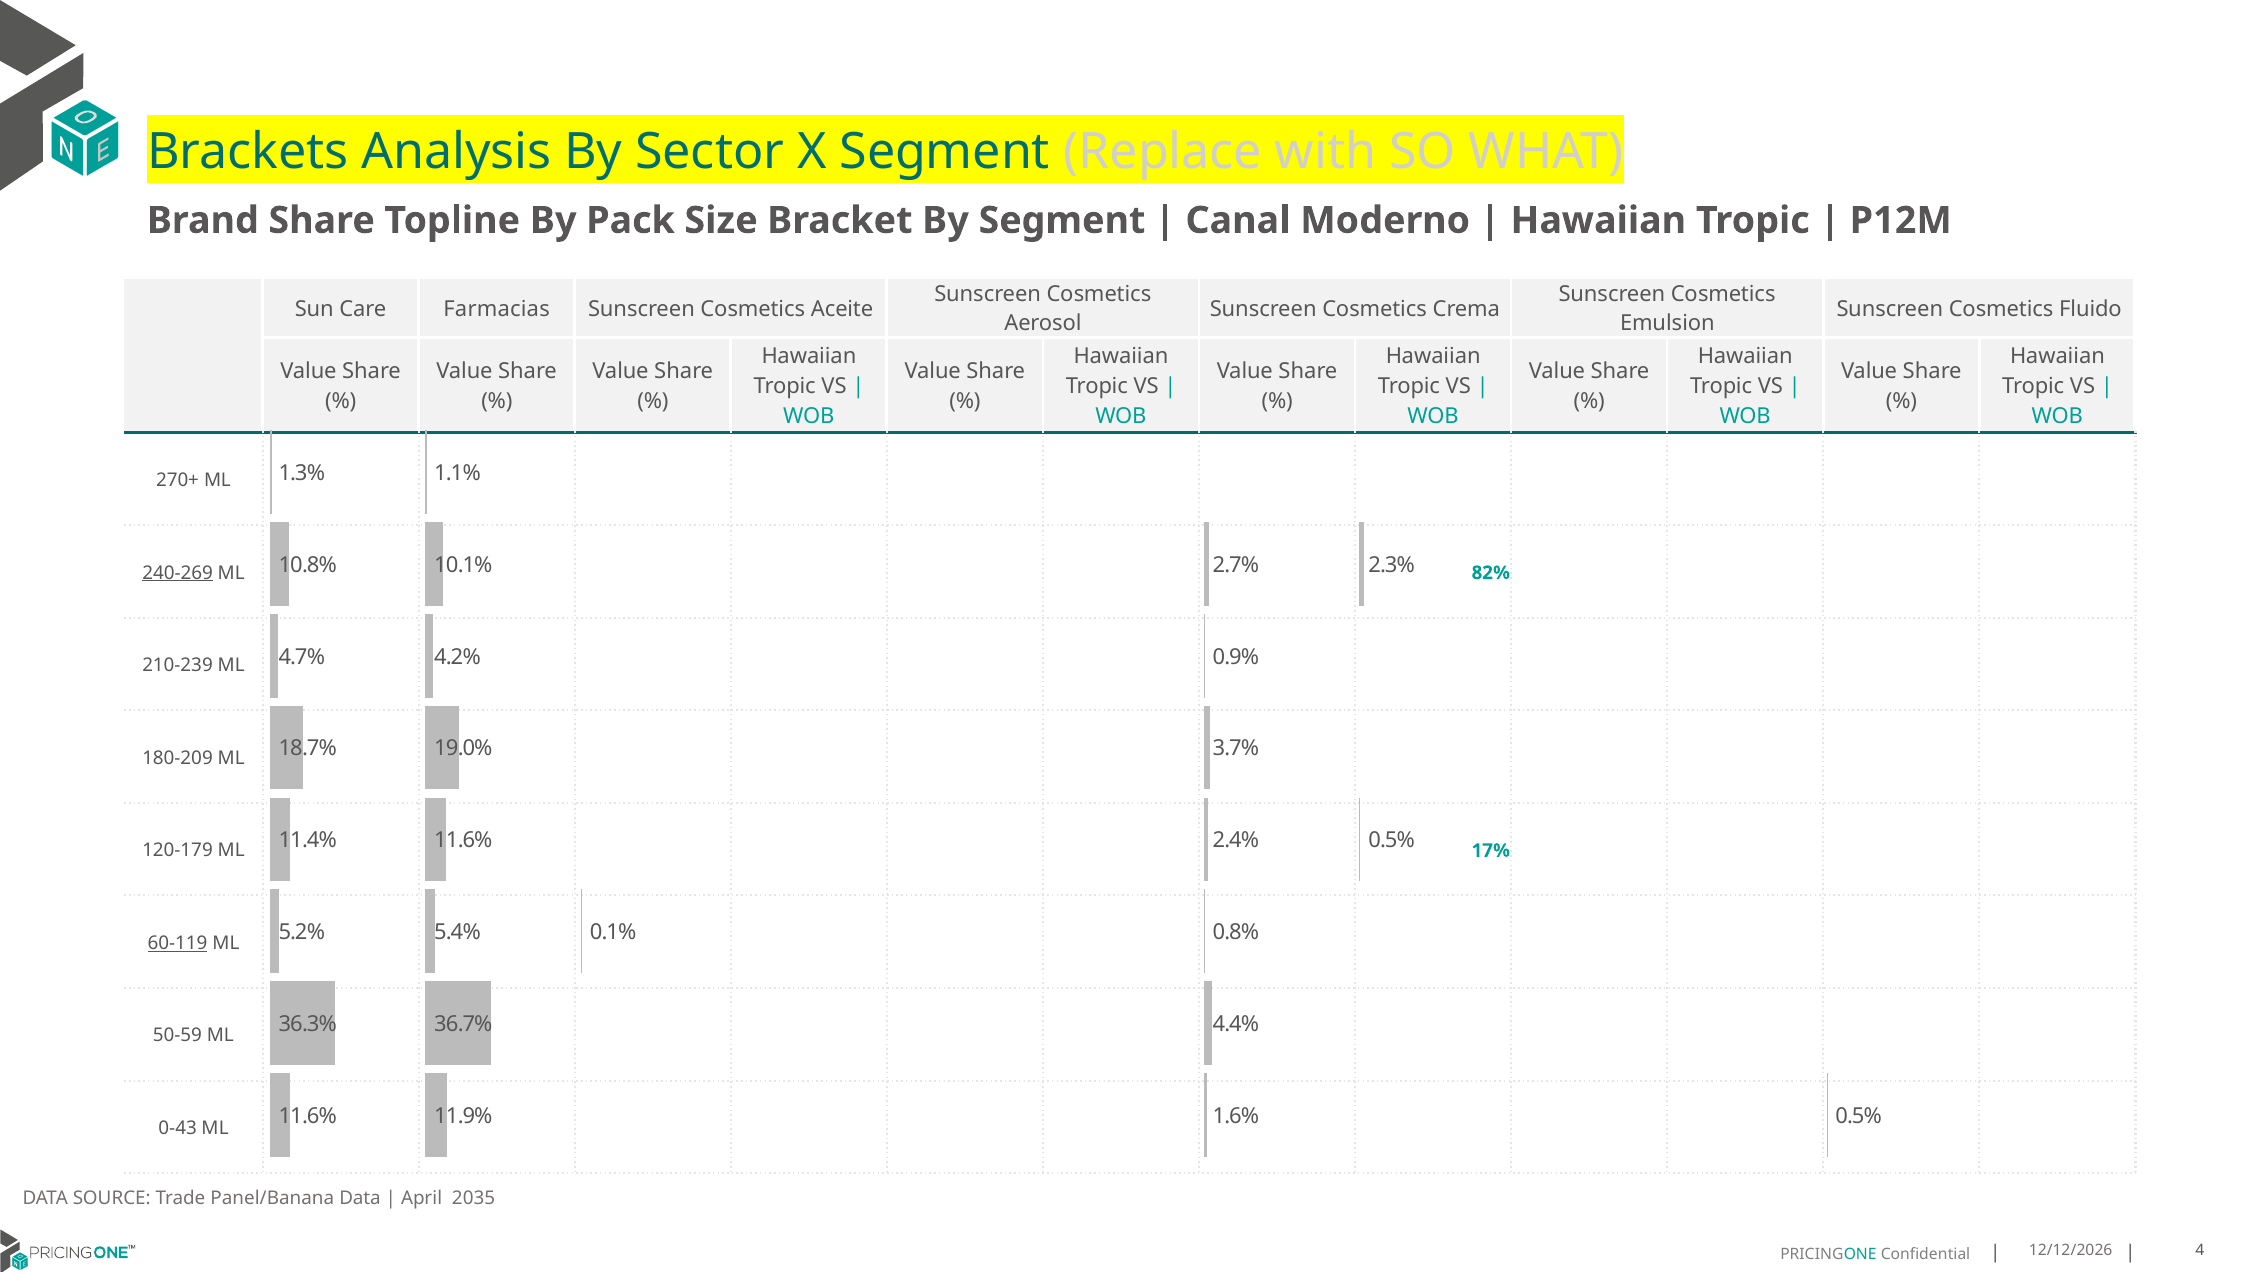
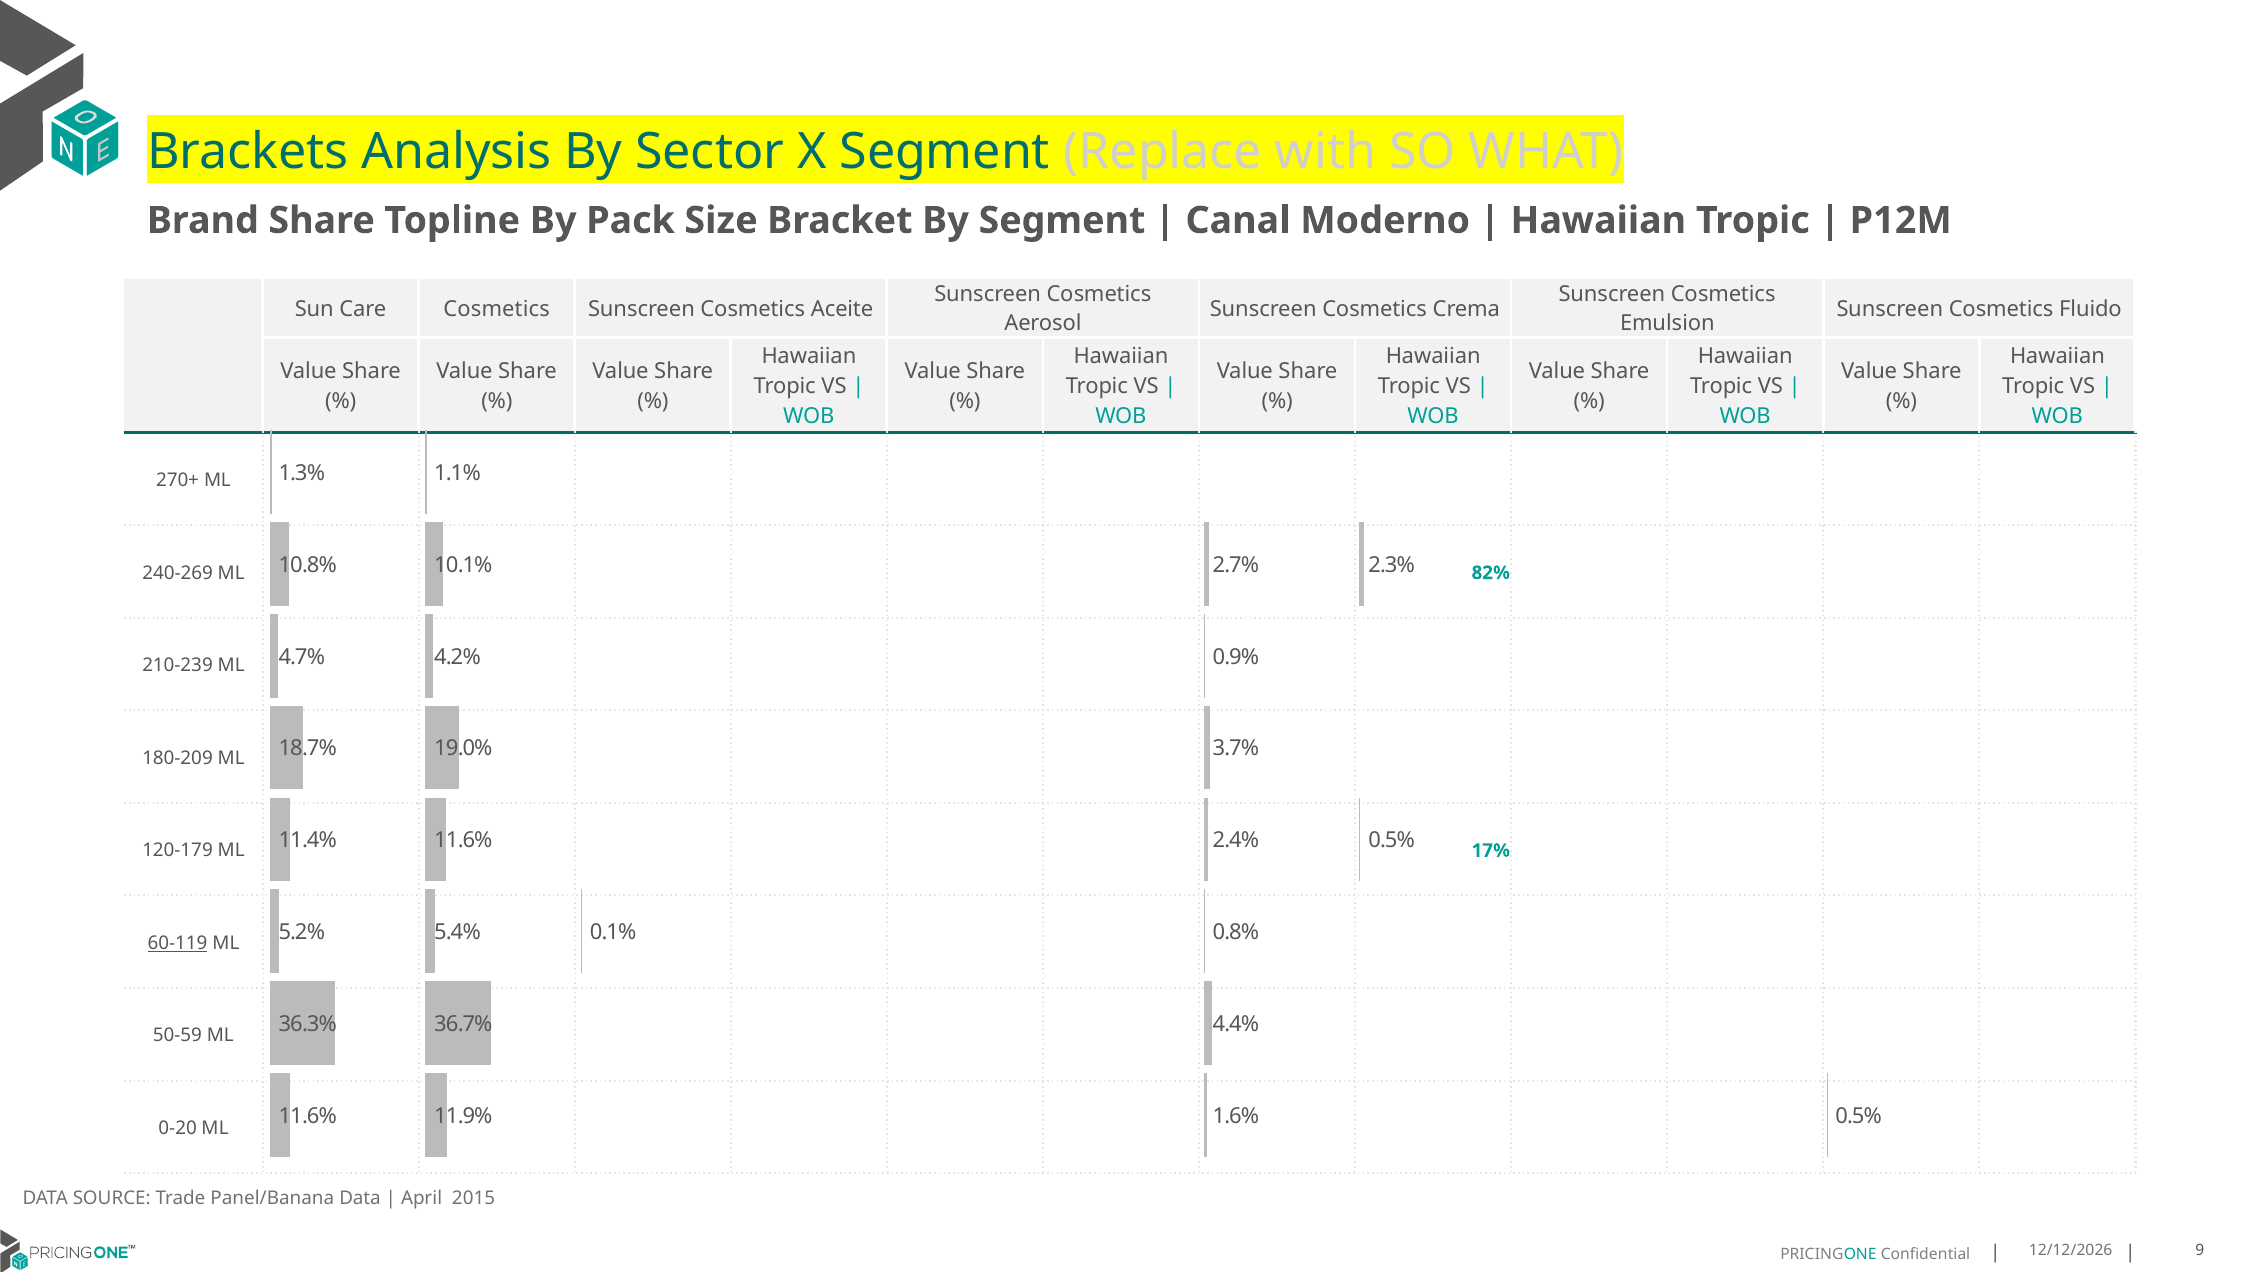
Care Farmacias: Farmacias -> Cosmetics
240-269 underline: present -> none
0-43: 0-43 -> 0-20
2035: 2035 -> 2015
4: 4 -> 9
